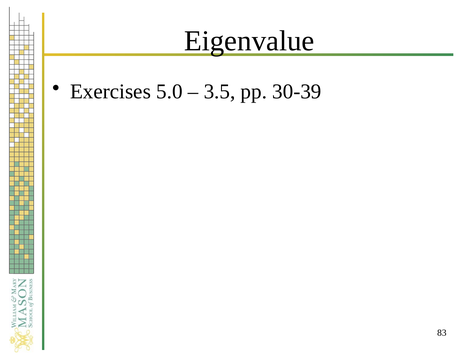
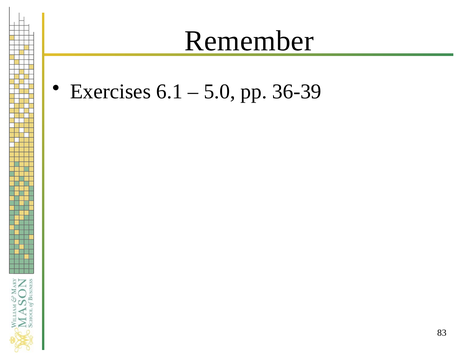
Eigenvalue: Eigenvalue -> Remember
5.0: 5.0 -> 6.1
3.5: 3.5 -> 5.0
30-39: 30-39 -> 36-39
